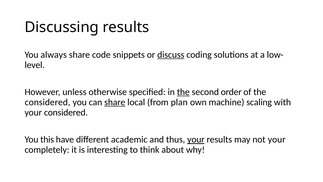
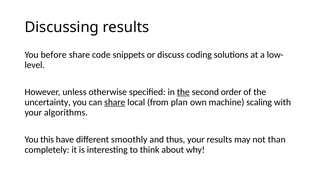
always: always -> before
discuss underline: present -> none
considered at (48, 102): considered -> uncertainty
your considered: considered -> algorithms
academic: academic -> smoothly
your at (196, 139) underline: present -> none
not your: your -> than
